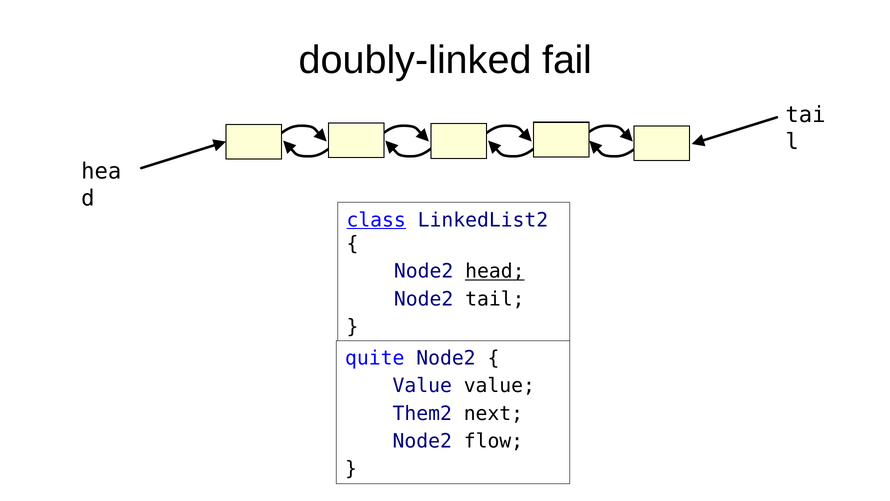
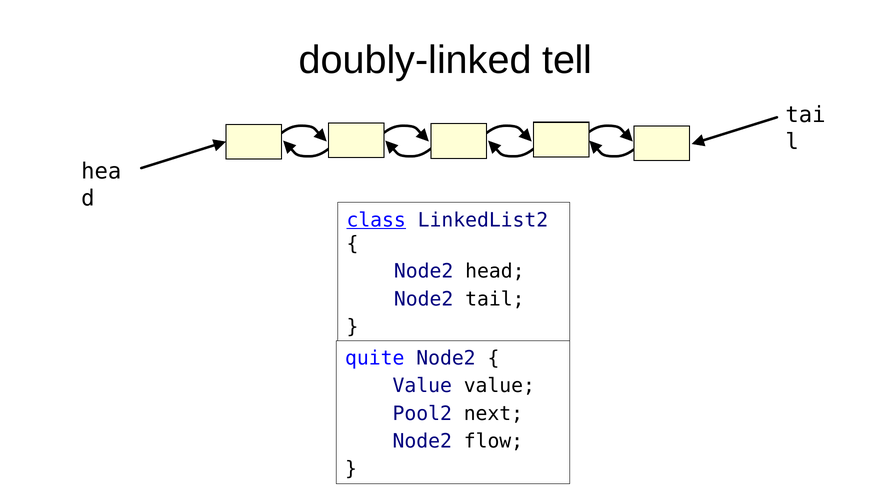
fail: fail -> tell
head underline: present -> none
Them2: Them2 -> Pool2
